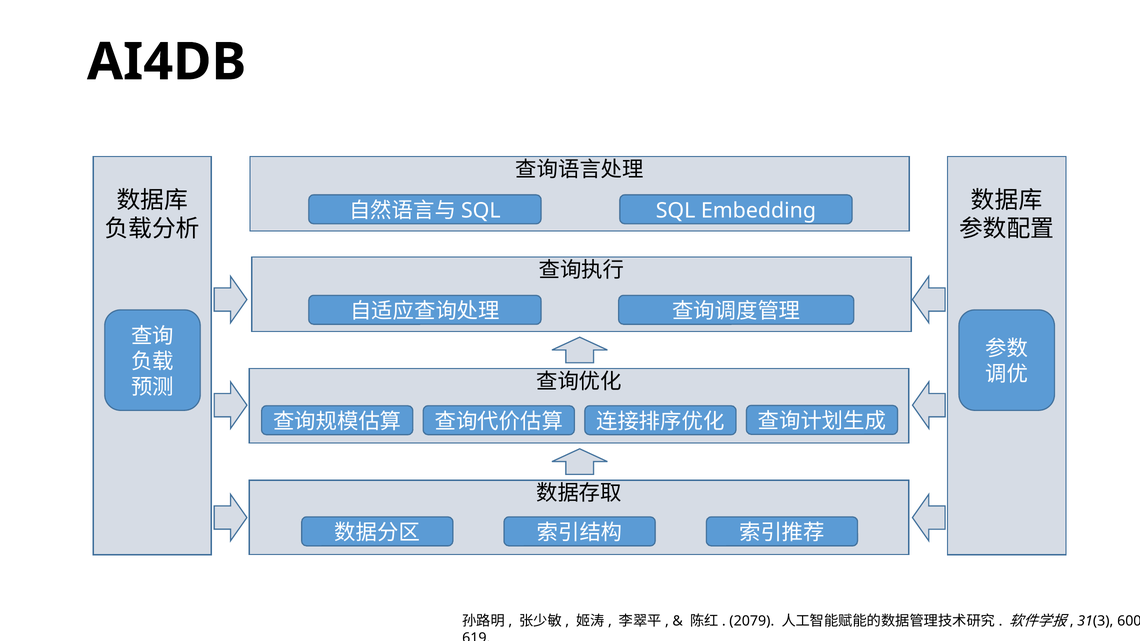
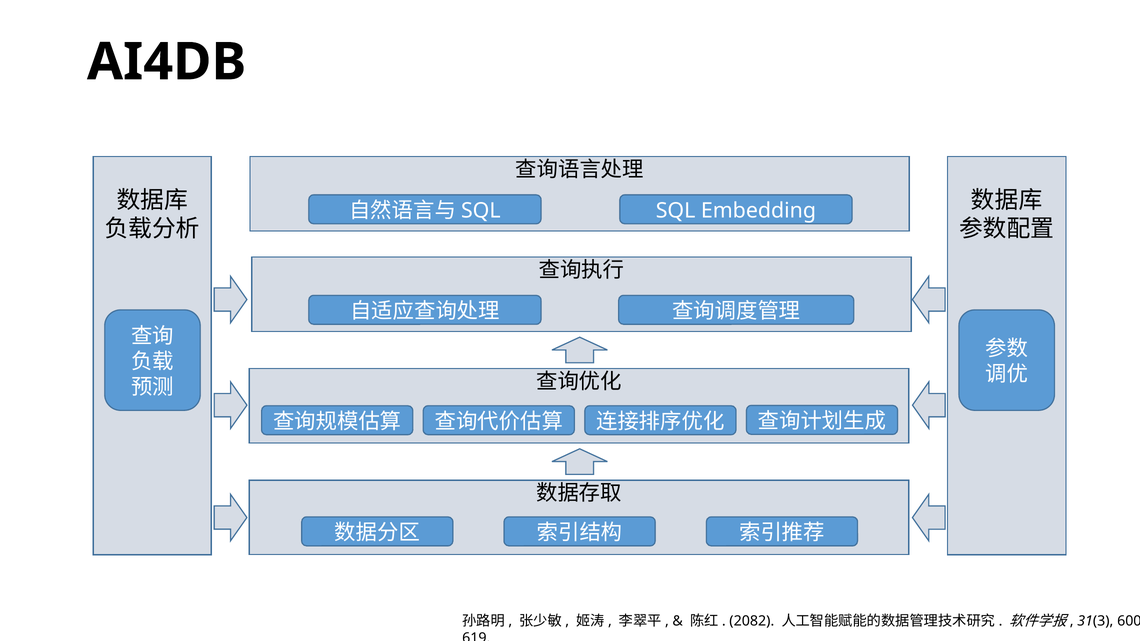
2079: 2079 -> 2082
